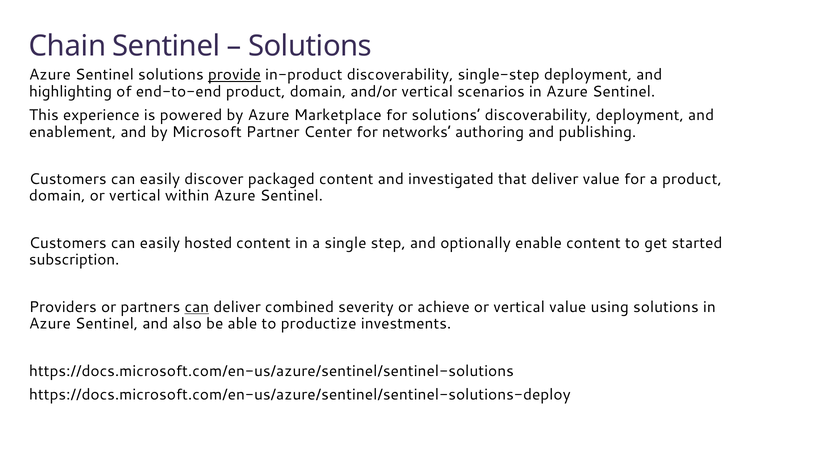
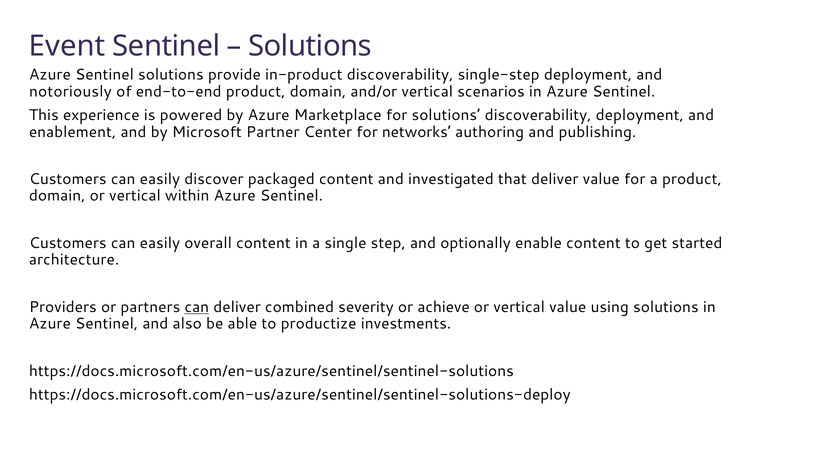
Chain: Chain -> Event
provide underline: present -> none
highlighting: highlighting -> notoriously
hosted: hosted -> overall
subscription: subscription -> architecture
